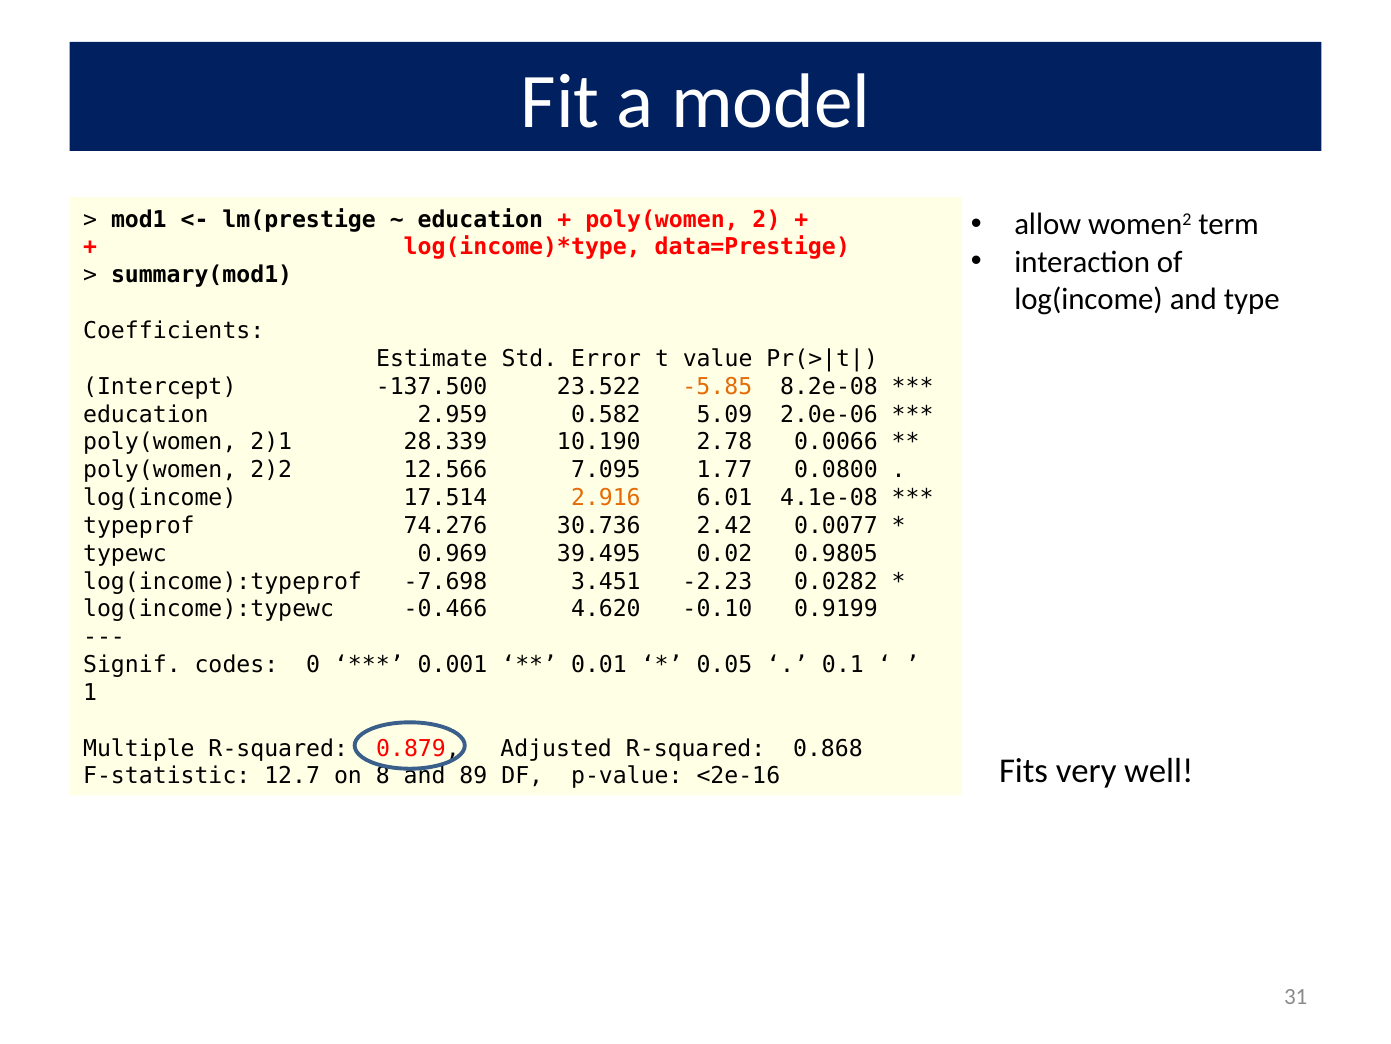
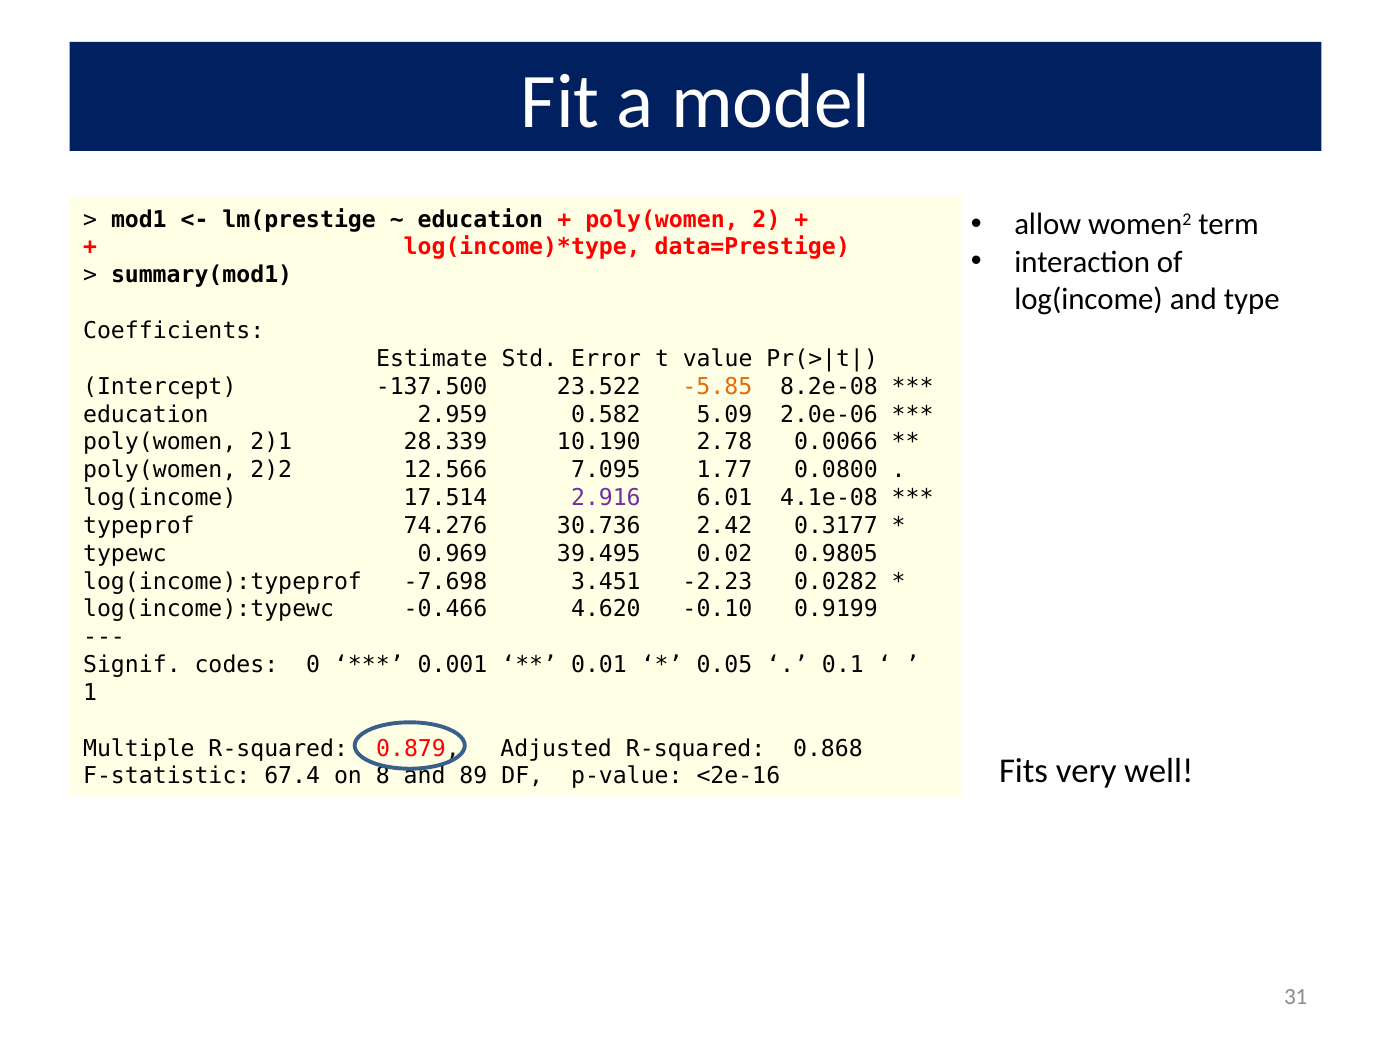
2.916 colour: orange -> purple
0.0077: 0.0077 -> 0.3177
12.7: 12.7 -> 67.4
